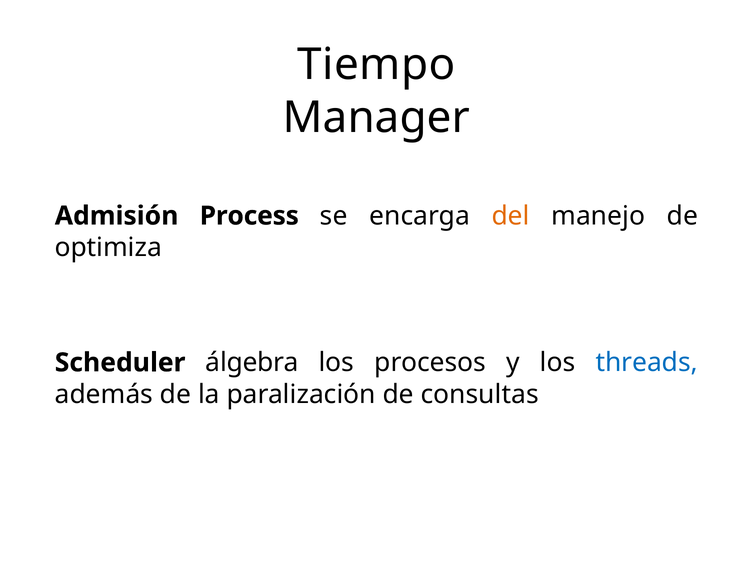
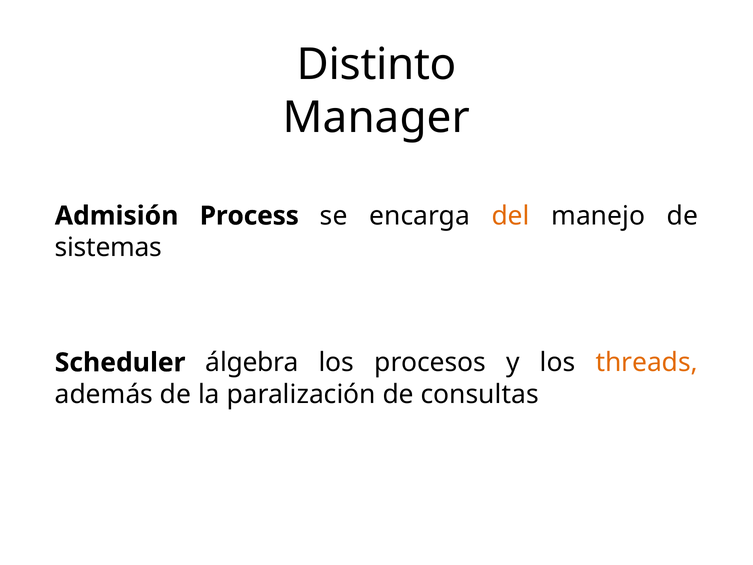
Tiempo: Tiempo -> Distinto
optimiza: optimiza -> sistemas
threads colour: blue -> orange
